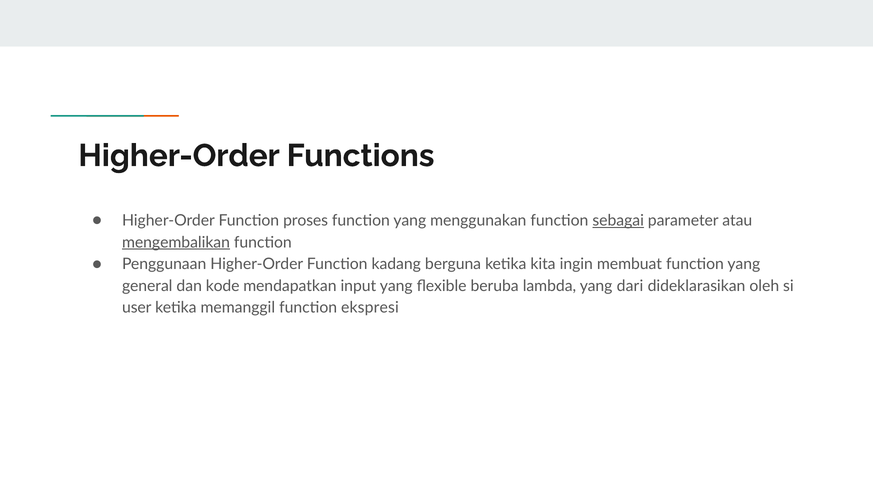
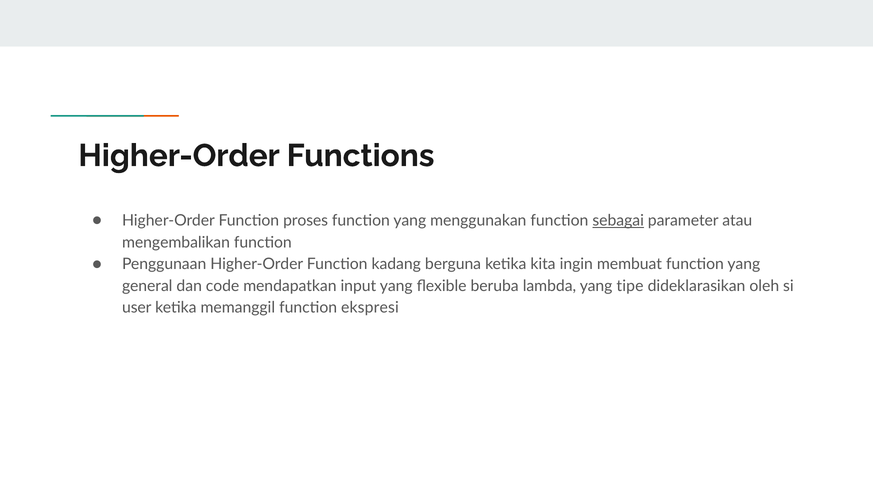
mengembalikan underline: present -> none
kode: kode -> code
dari: dari -> tipe
